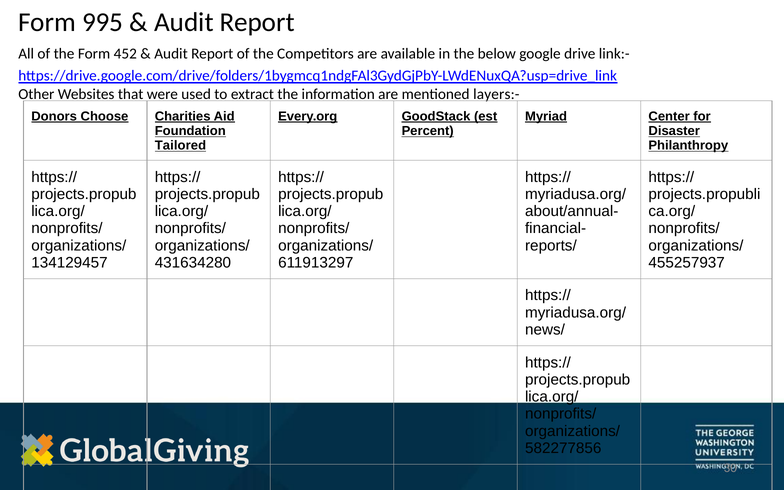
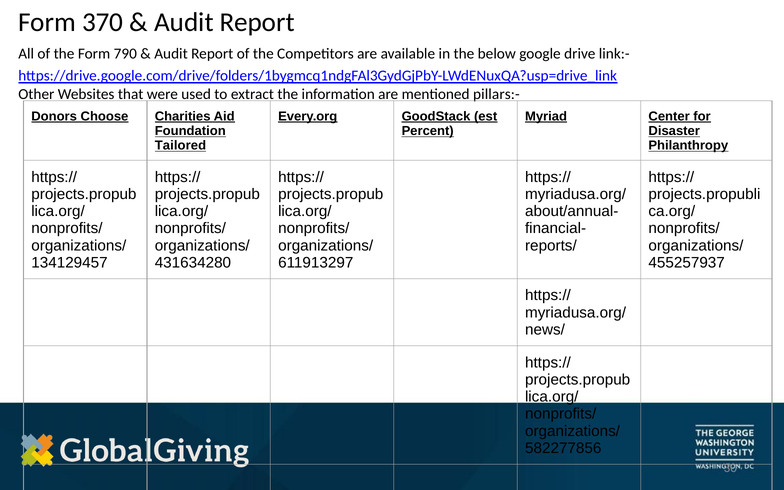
995: 995 -> 370
452: 452 -> 790
layers:-: layers:- -> pillars:-
